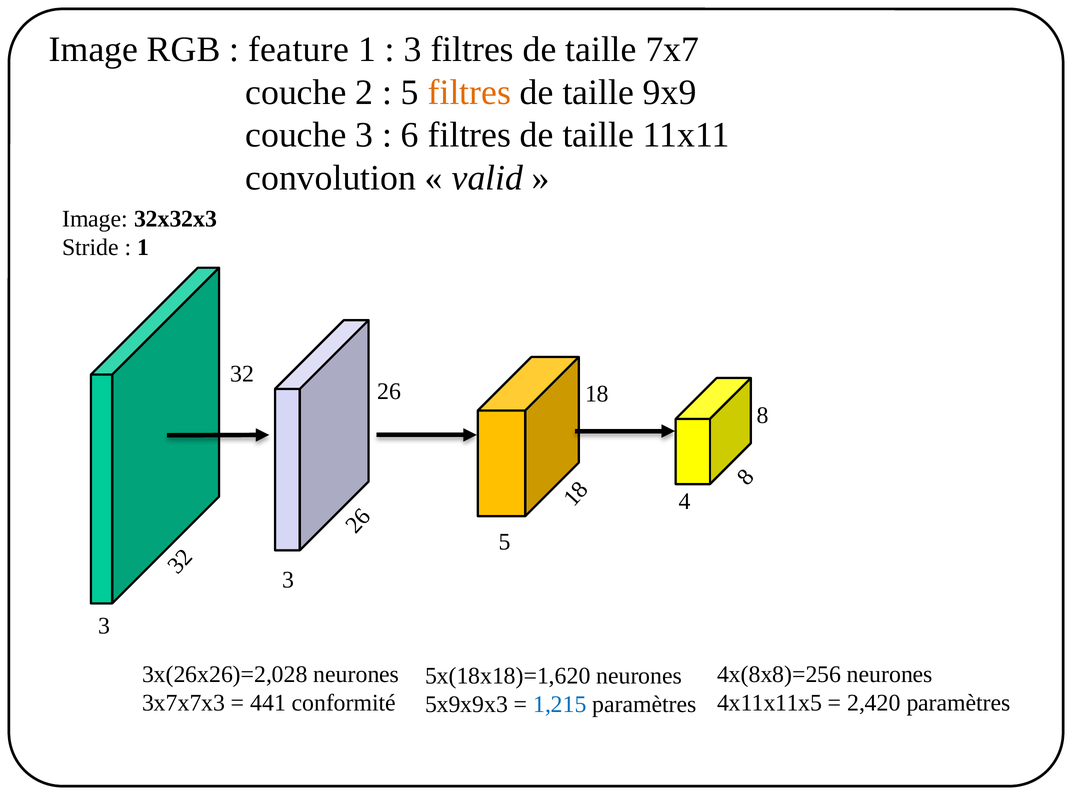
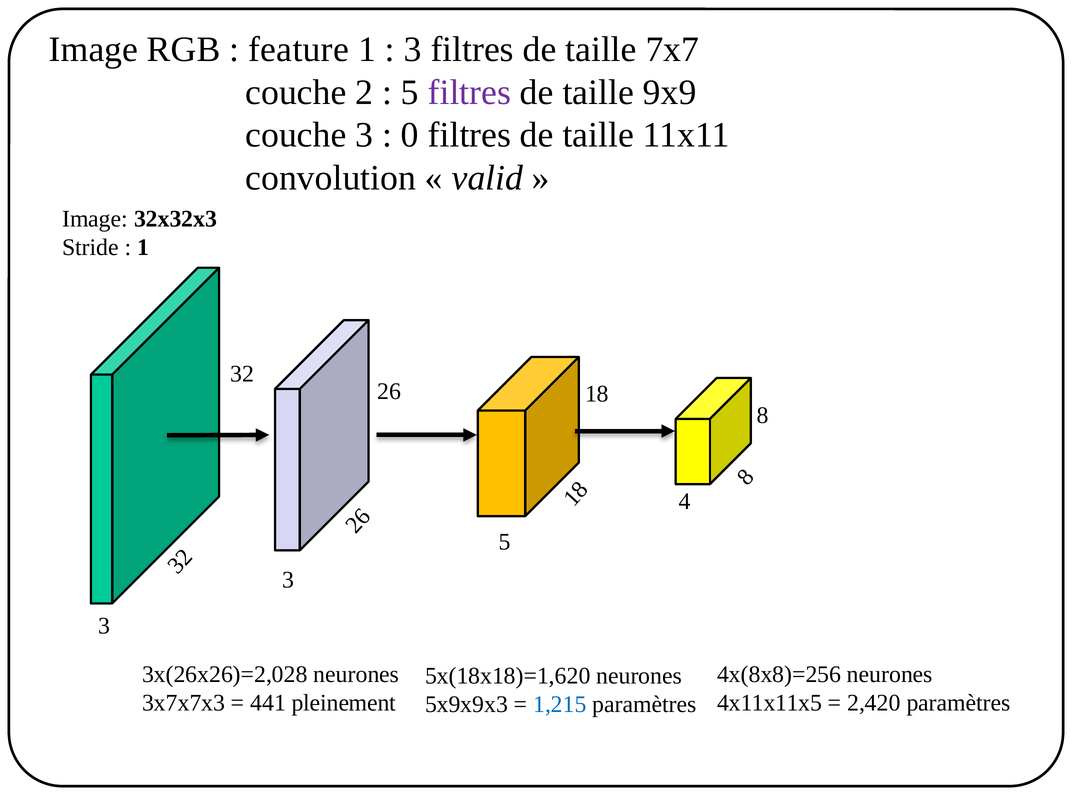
filtres at (469, 92) colour: orange -> purple
6 at (410, 135): 6 -> 0
conformité: conformité -> pleinement
